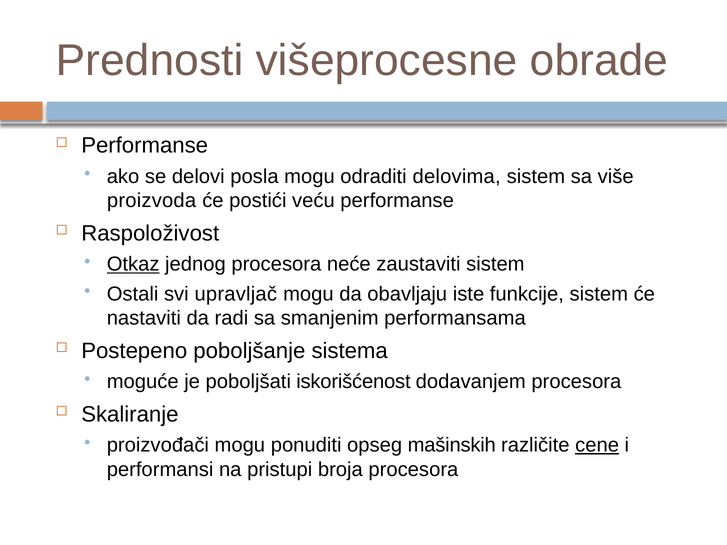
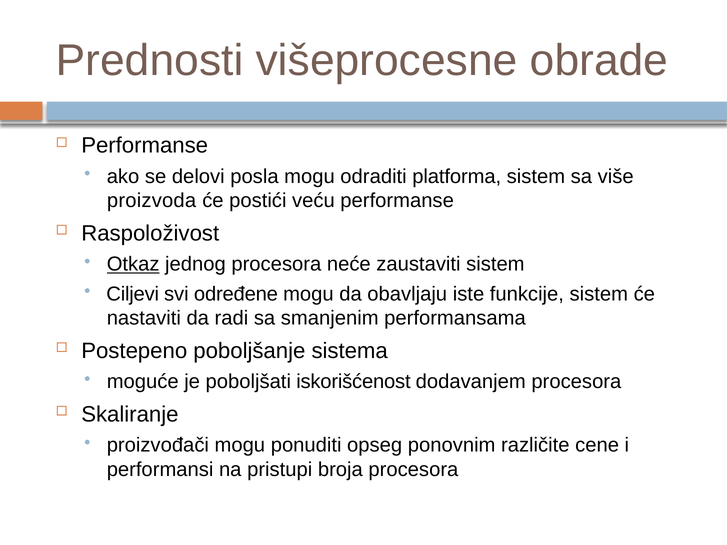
delovima: delovima -> platforma
Ostali: Ostali -> Ciljevi
upravljač: upravljač -> određene
mašinskih: mašinskih -> ponovnim
cene underline: present -> none
